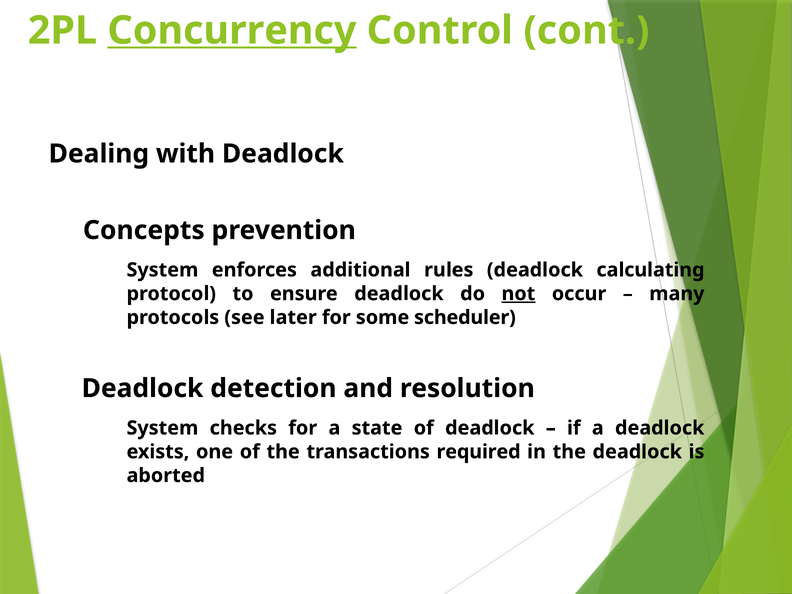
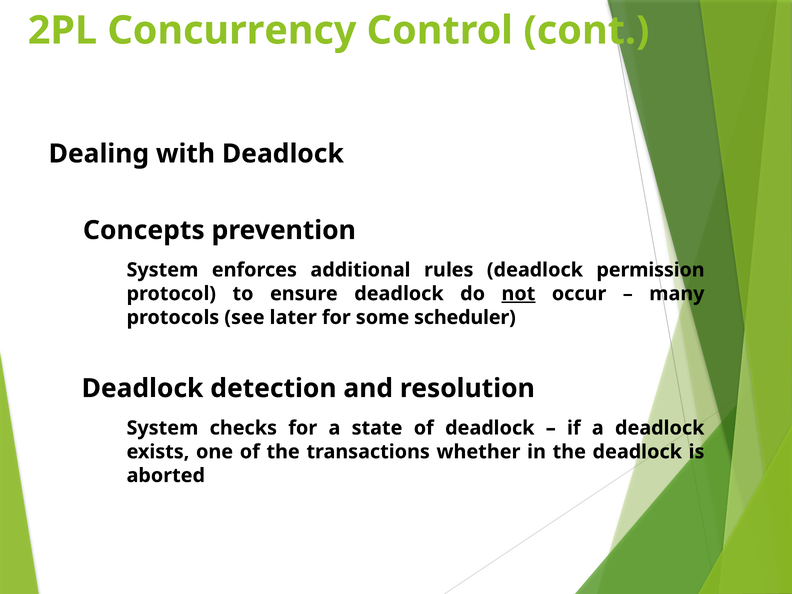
Concurrency underline: present -> none
calculating: calculating -> permission
required: required -> whether
